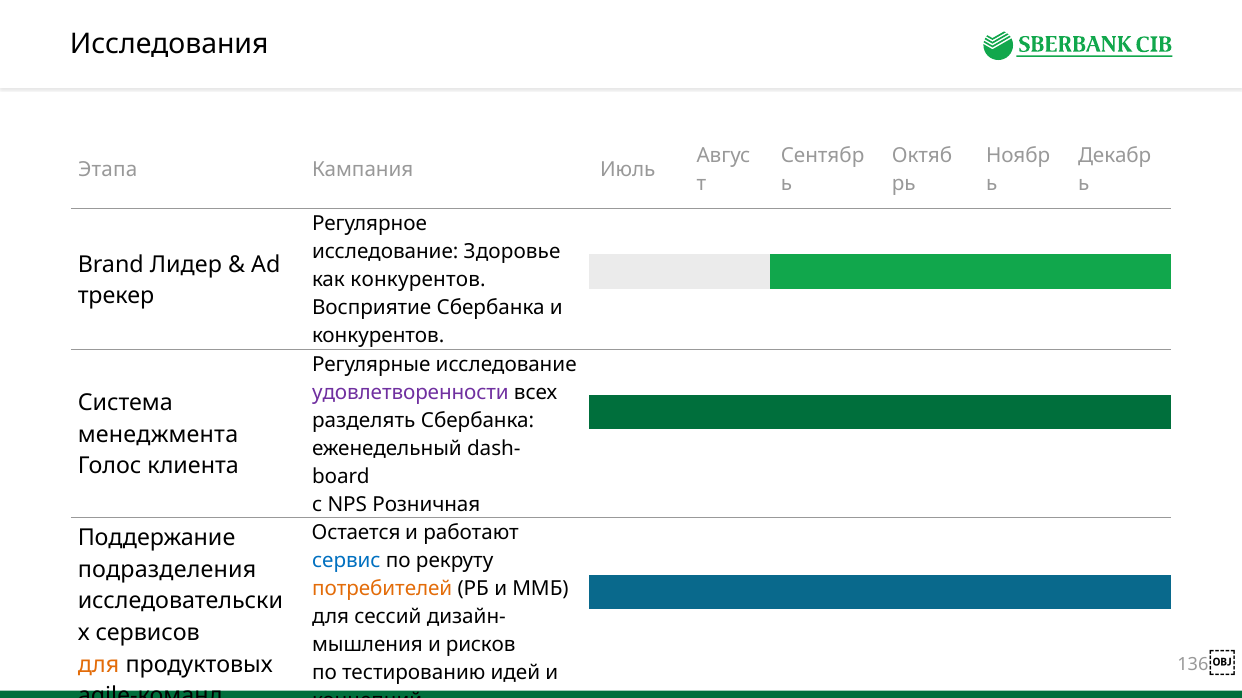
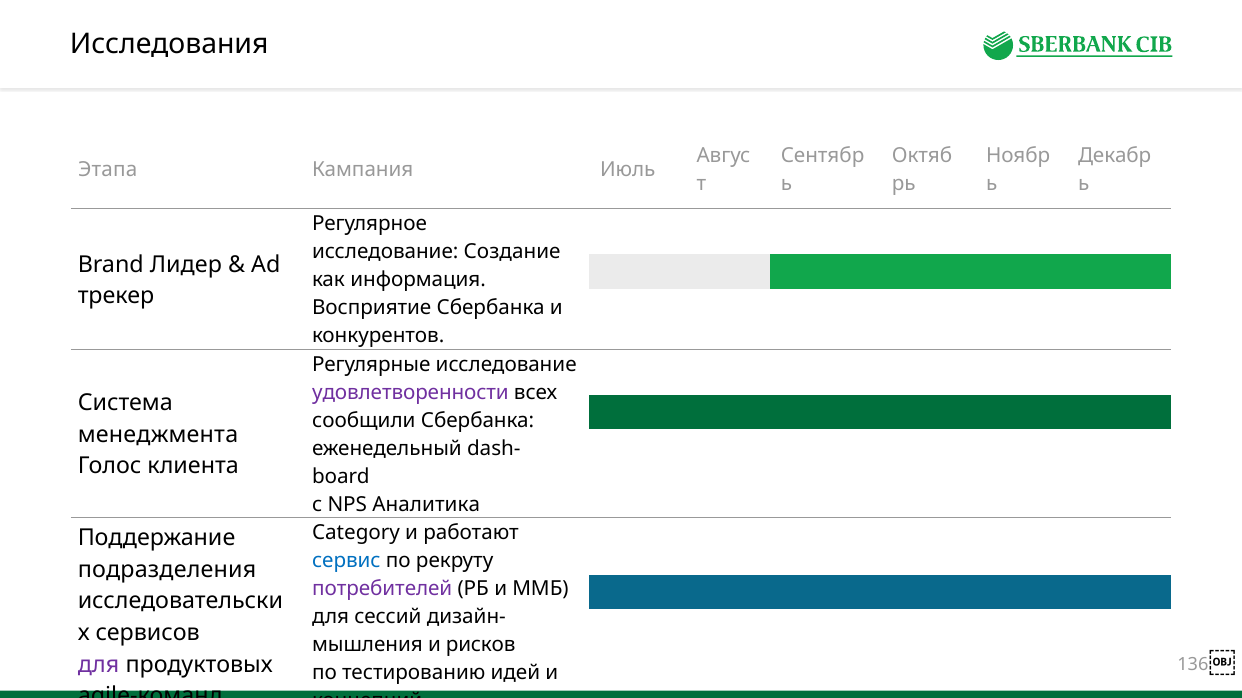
Здоровье: Здоровье -> Создание
как конкурентов: конкурентов -> информация
разделять: разделять -> сообщили
Розничная: Розничная -> Аналитика
Остается: Остается -> Category
потребителей colour: orange -> purple
для at (99, 665) colour: orange -> purple
